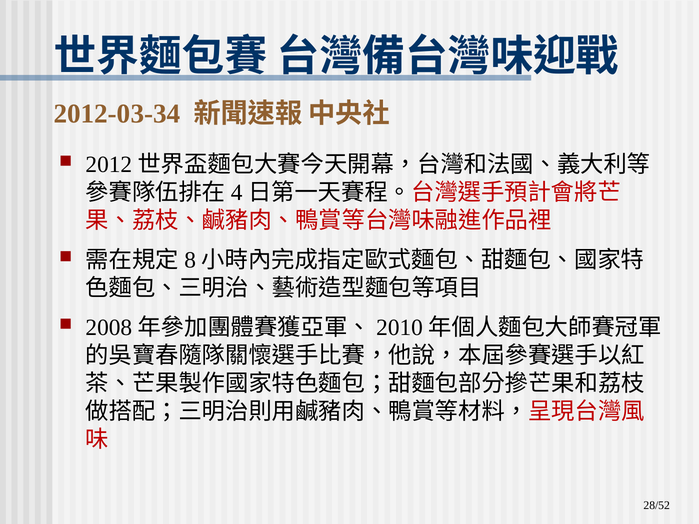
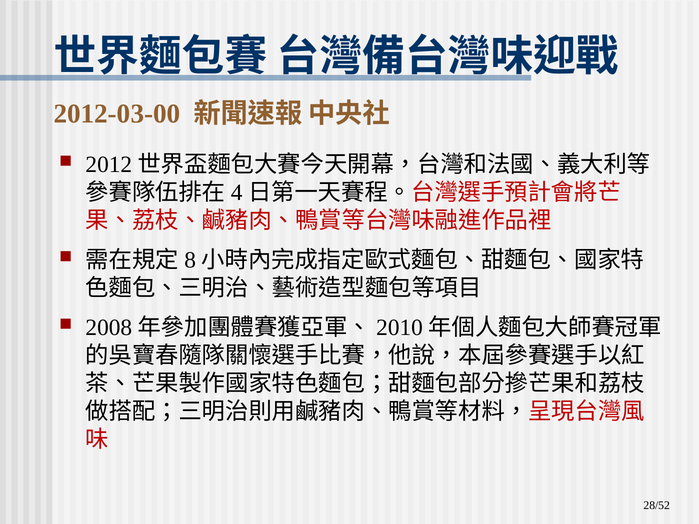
2012-03-34: 2012-03-34 -> 2012-03-00
